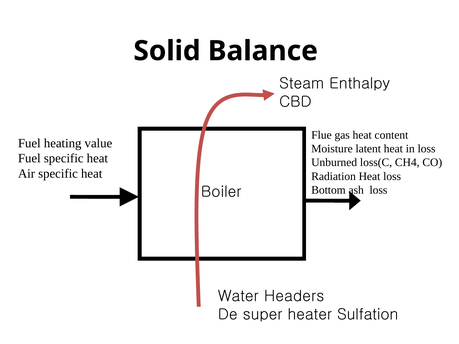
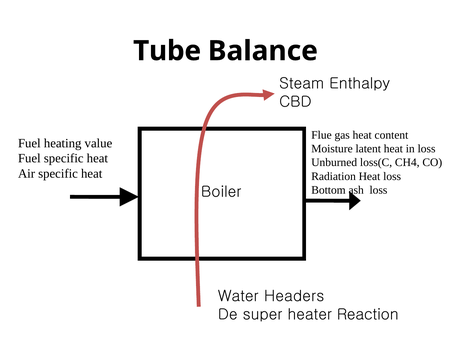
Solid: Solid -> Tube
Sulfation: Sulfation -> Reaction
